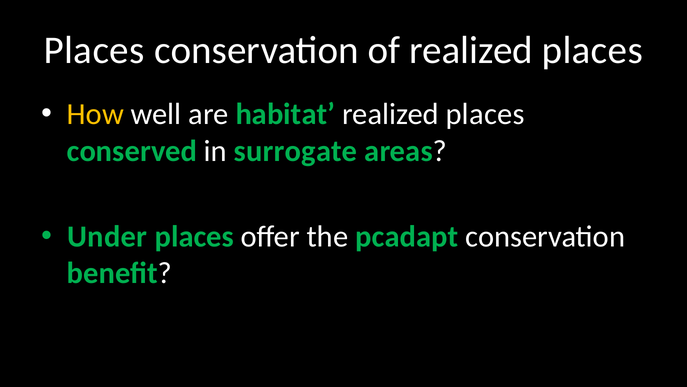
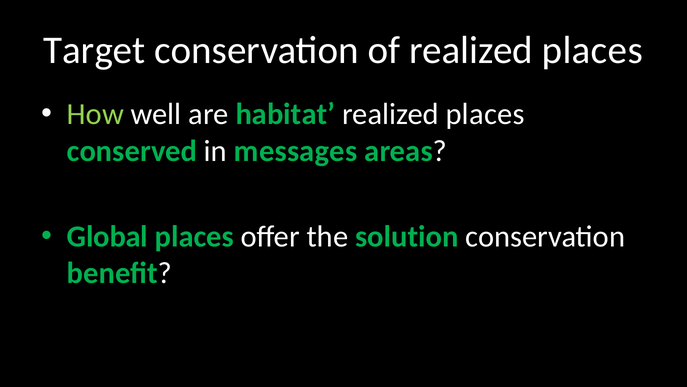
Places at (94, 50): Places -> Target
How colour: yellow -> light green
surrogate: surrogate -> messages
Under: Under -> Global
pcadapt: pcadapt -> solution
